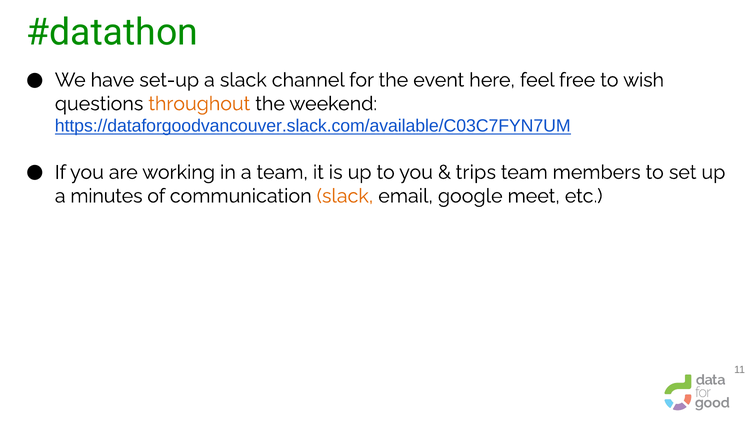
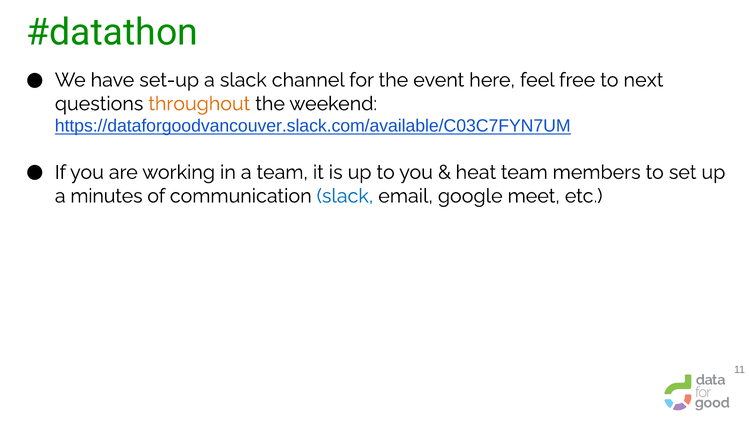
wish: wish -> next
trips: trips -> heat
slack at (345, 196) colour: orange -> blue
